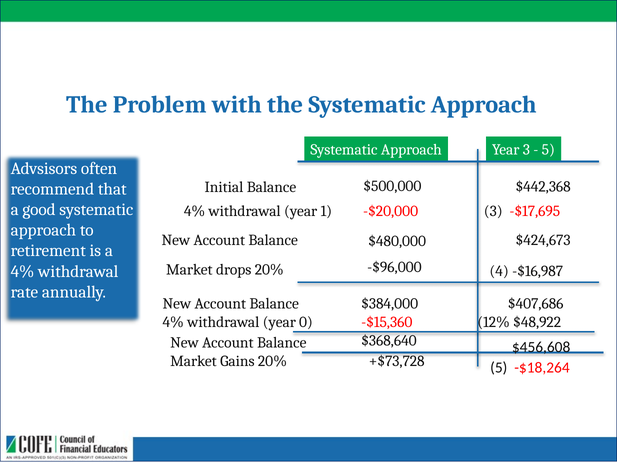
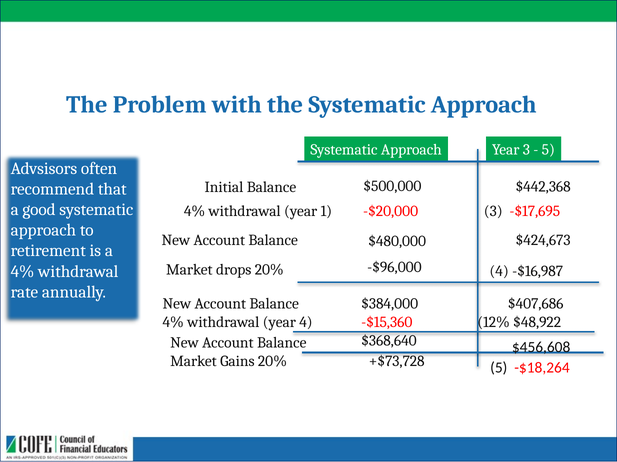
year 0: 0 -> 4
